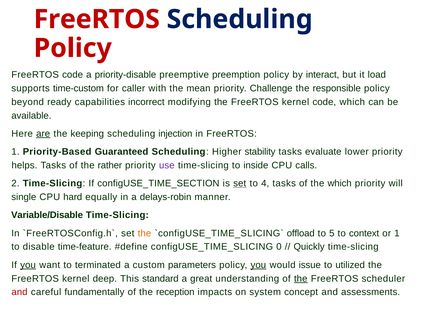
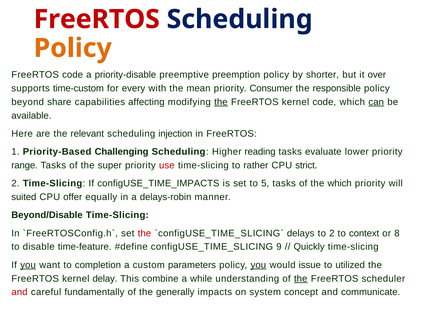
Policy at (73, 48) colour: red -> orange
interact: interact -> shorter
load: load -> over
caller: caller -> every
Challenge: Challenge -> Consumer
ready: ready -> share
incorrect: incorrect -> affecting
the at (221, 102) underline: none -> present
can underline: none -> present
are underline: present -> none
keeping: keeping -> relevant
Guaranteed: Guaranteed -> Challenging
stability: stability -> reading
helps: helps -> range
rather: rather -> super
use colour: purple -> red
inside: inside -> rather
calls: calls -> strict
configUSE_TIME_SECTION: configUSE_TIME_SECTION -> configUSE_TIME_IMPACTS
set at (240, 184) underline: present -> none
4: 4 -> 5
single: single -> suited
hard: hard -> offer
Variable/Disable: Variable/Disable -> Beyond/Disable
the at (144, 233) colour: orange -> red
offload: offload -> delays
to 5: 5 -> 2
or 1: 1 -> 8
0: 0 -> 9
terminated: terminated -> completion
deep: deep -> delay
standard: standard -> combine
great: great -> while
reception: reception -> generally
assessments: assessments -> communicate
